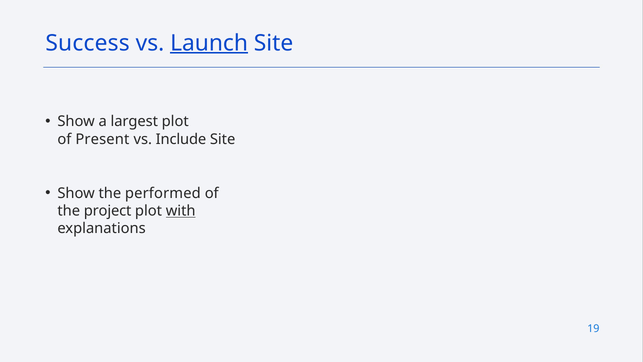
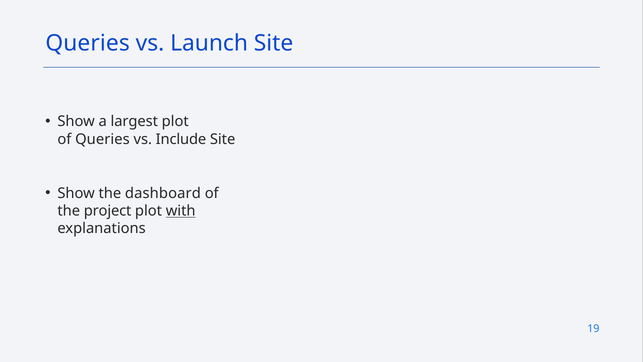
Success at (88, 43): Success -> Queries
Launch underline: present -> none
of Present: Present -> Queries
performed: performed -> dashboard
